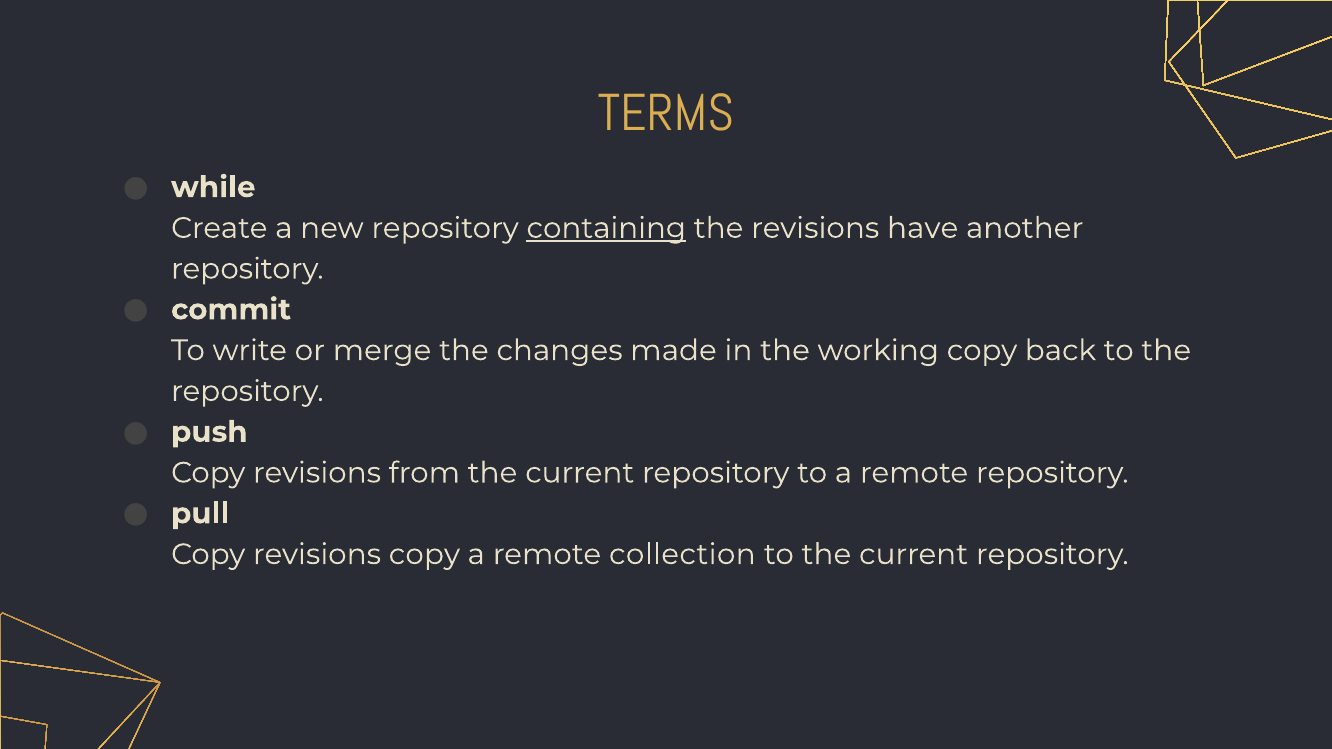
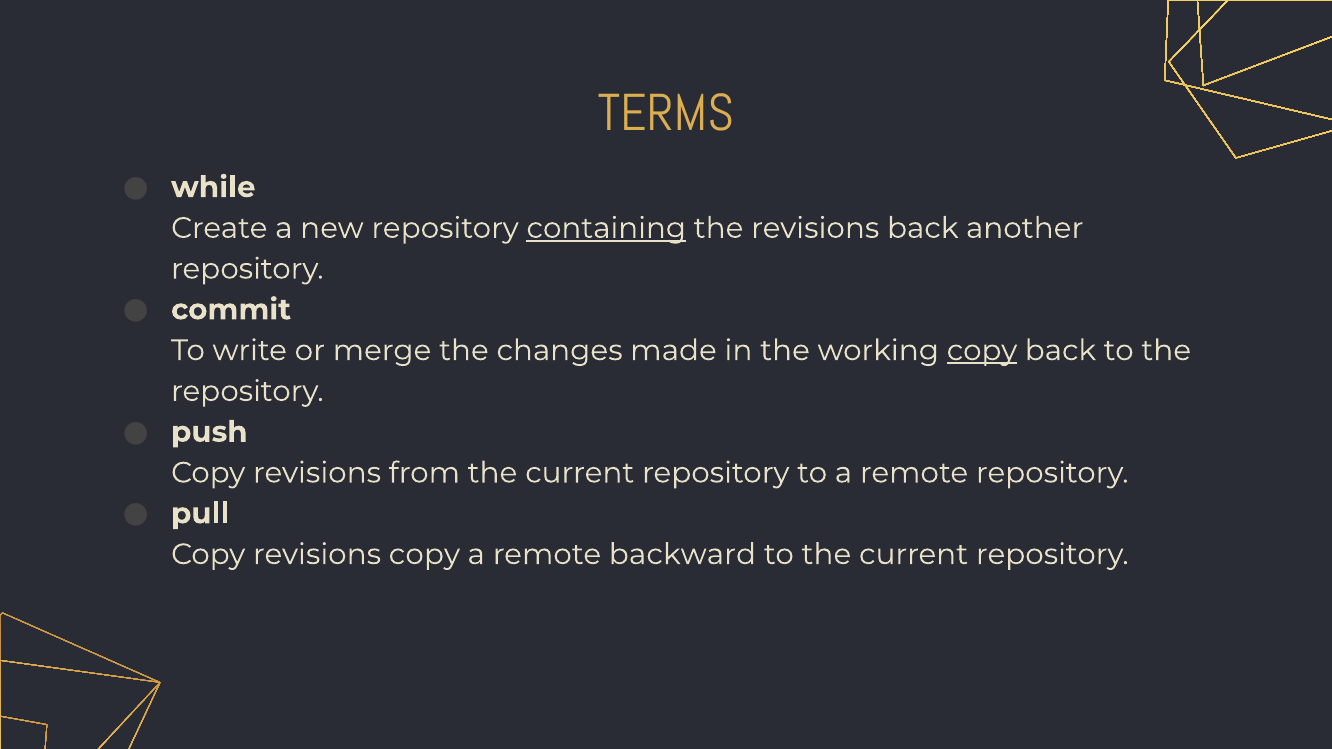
revisions have: have -> back
copy at (982, 351) underline: none -> present
collection: collection -> backward
